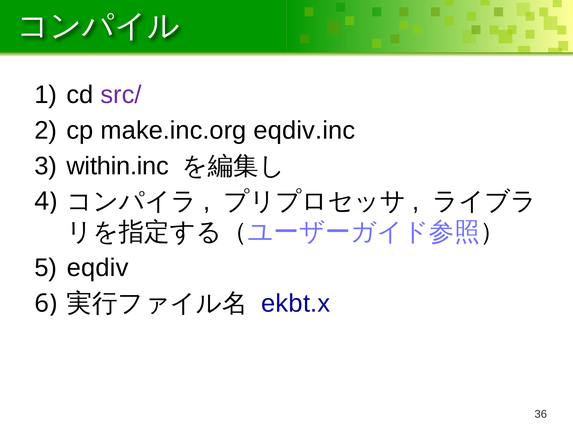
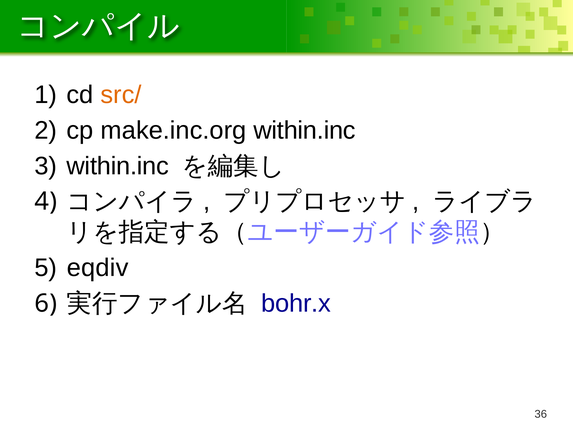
src/ colour: purple -> orange
make.inc.org eqdiv.inc: eqdiv.inc -> within.inc
ekbt.x: ekbt.x -> bohr.x
